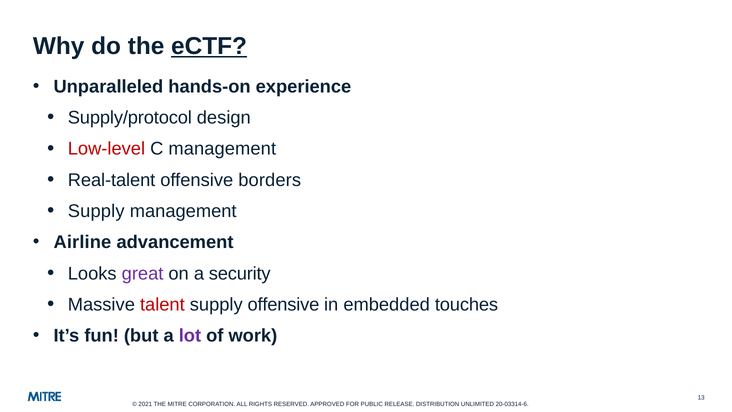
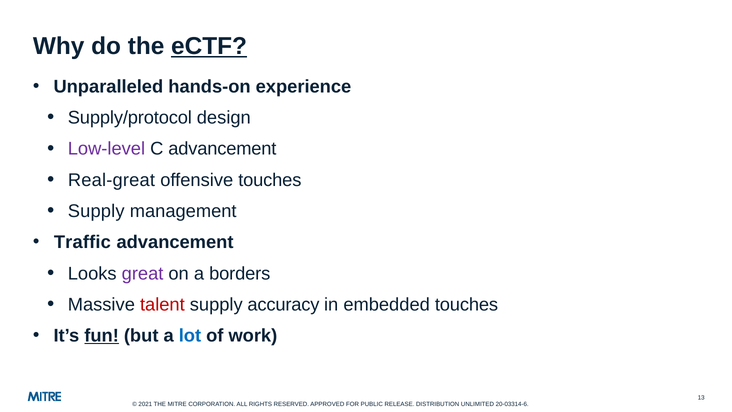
Low-level colour: red -> purple
C management: management -> advancement
Real-talent: Real-talent -> Real-great
offensive borders: borders -> touches
Airline: Airline -> Traffic
security: security -> borders
supply offensive: offensive -> accuracy
fun underline: none -> present
lot colour: purple -> blue
